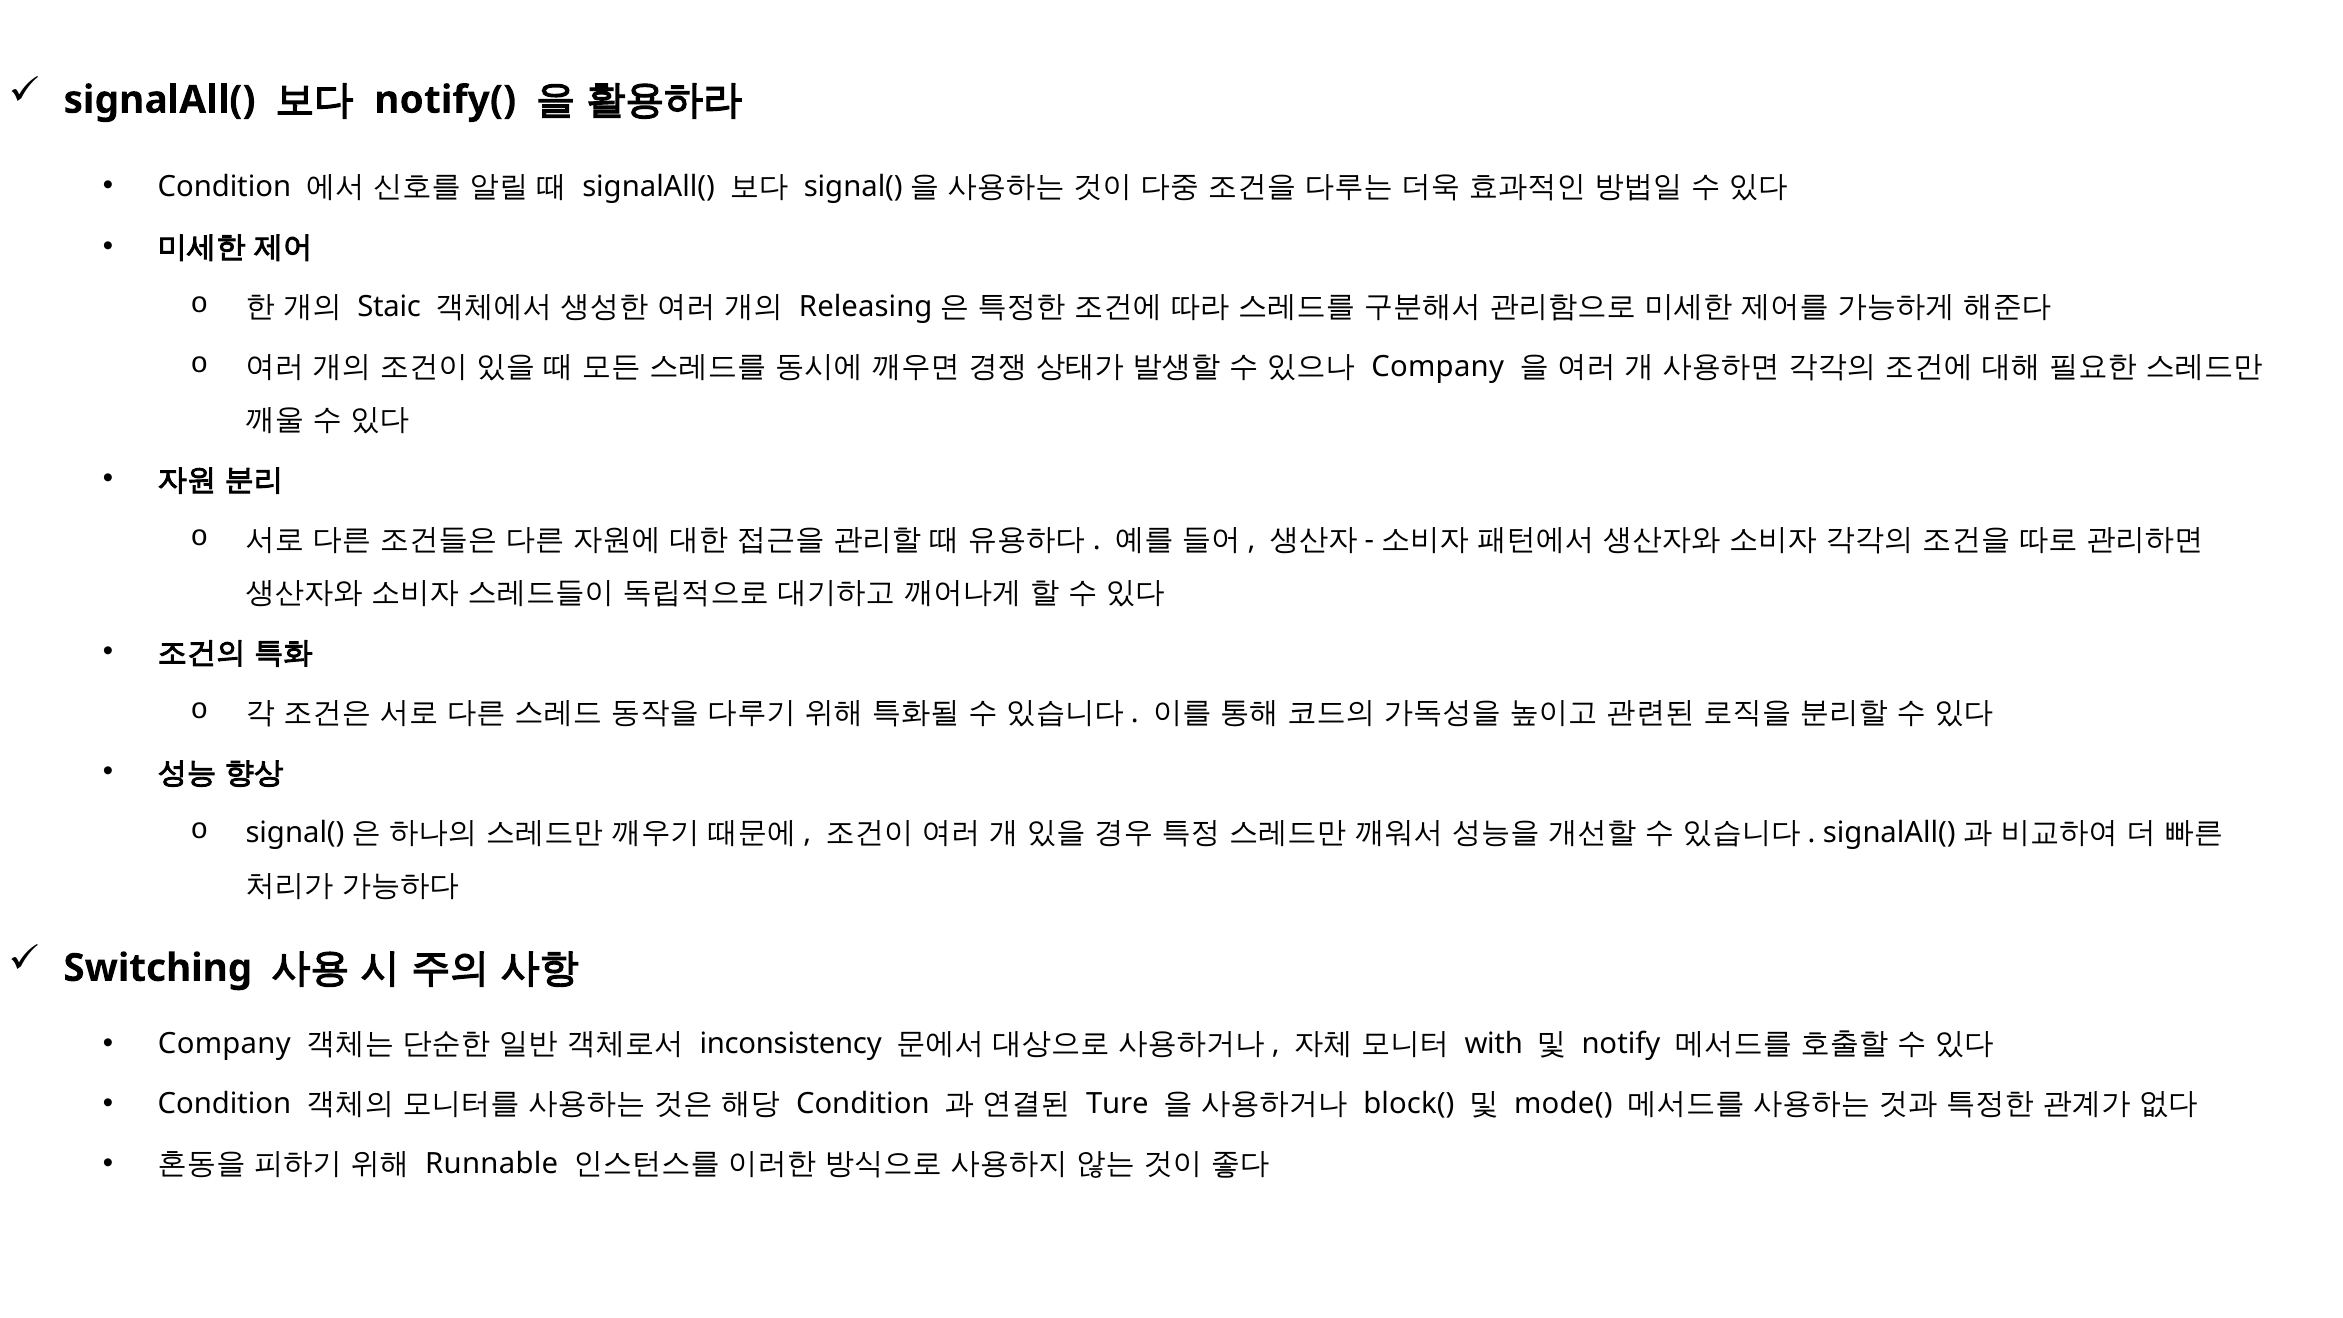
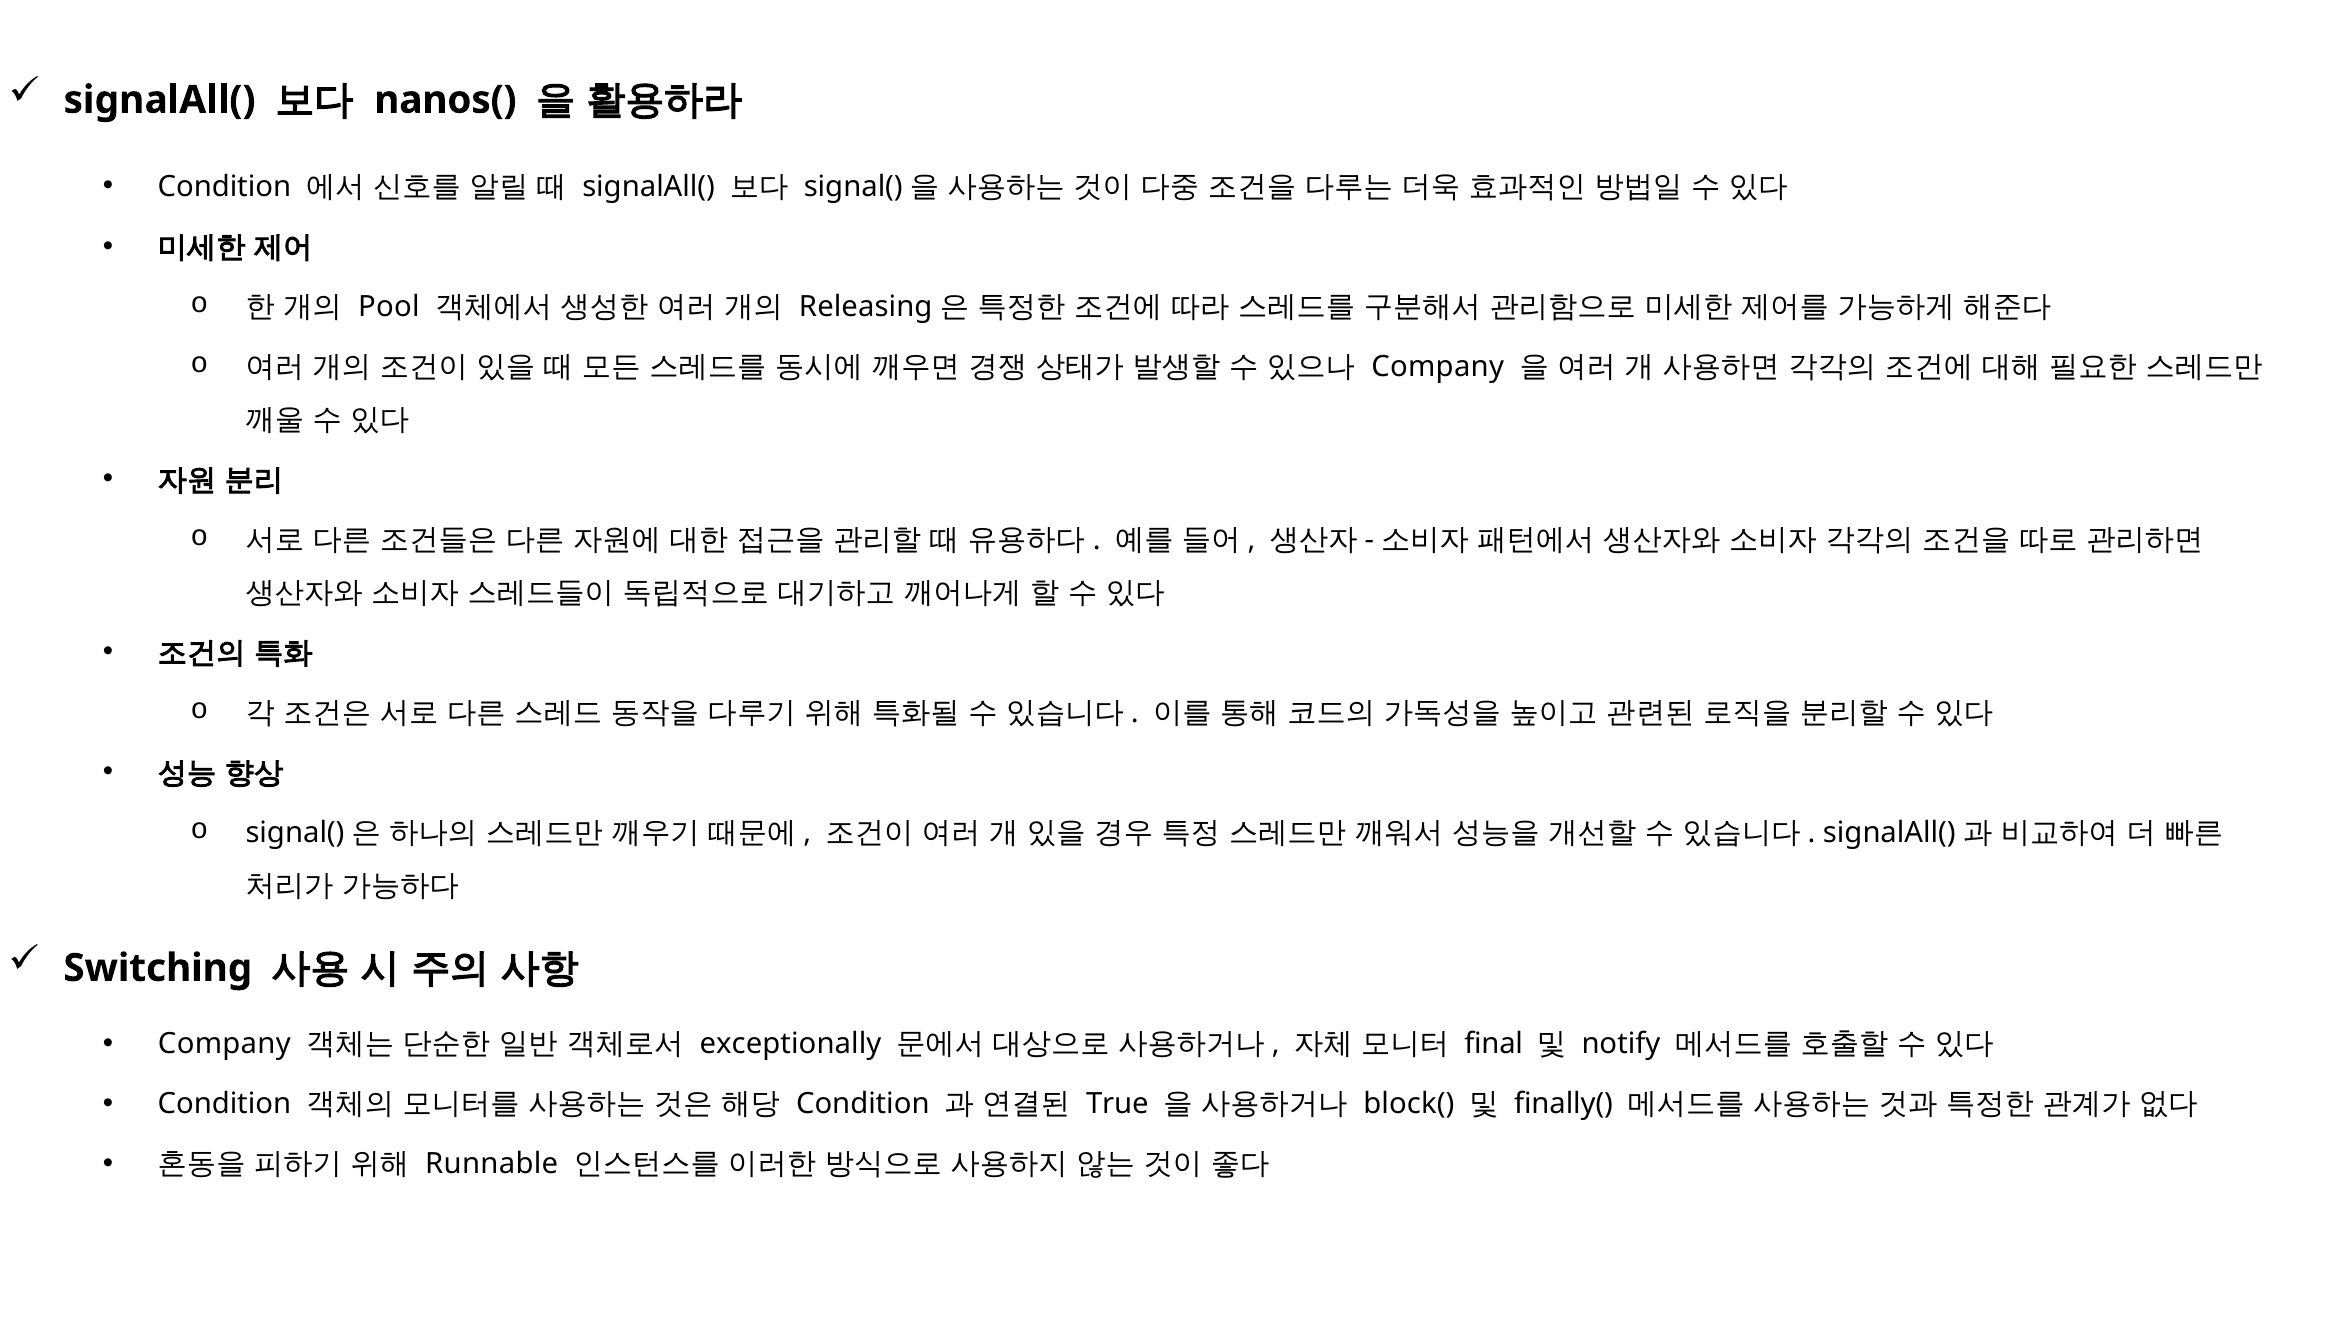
notify(: notify( -> nanos(
Staic: Staic -> Pool
inconsistency: inconsistency -> exceptionally
with: with -> final
Ture: Ture -> True
mode(: mode( -> finally(
